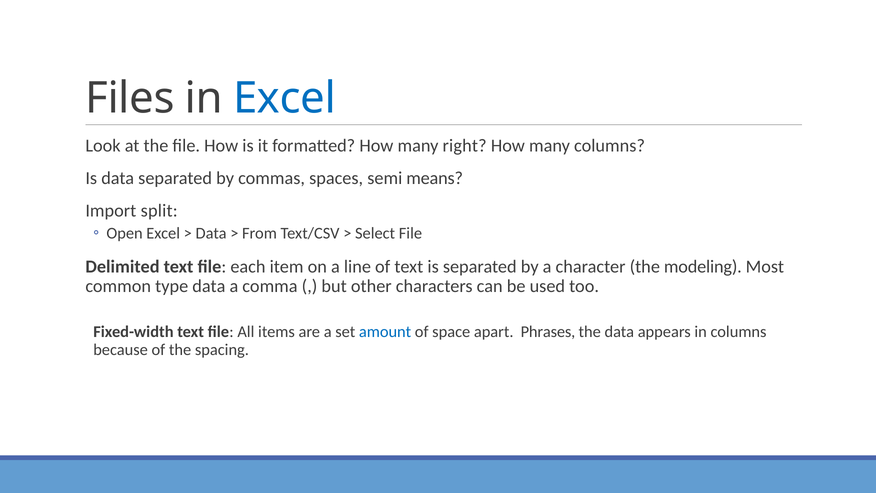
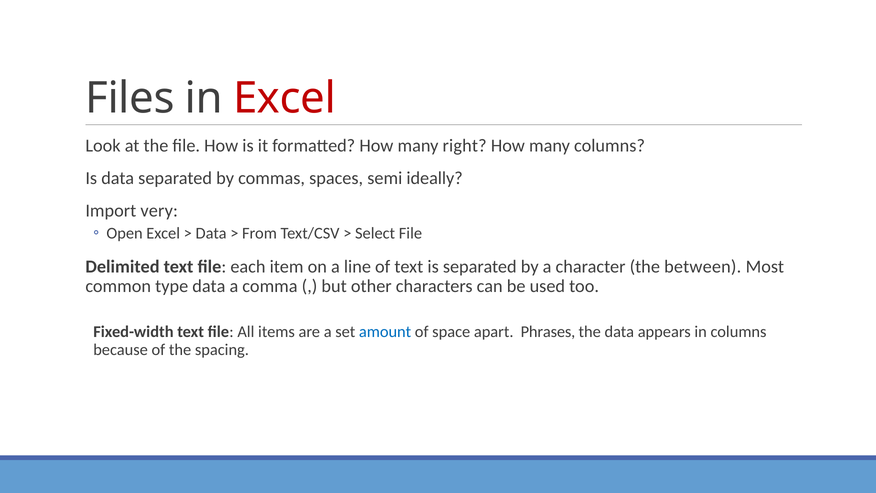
Excel at (284, 98) colour: blue -> red
means: means -> ideally
split: split -> very
modeling: modeling -> between
